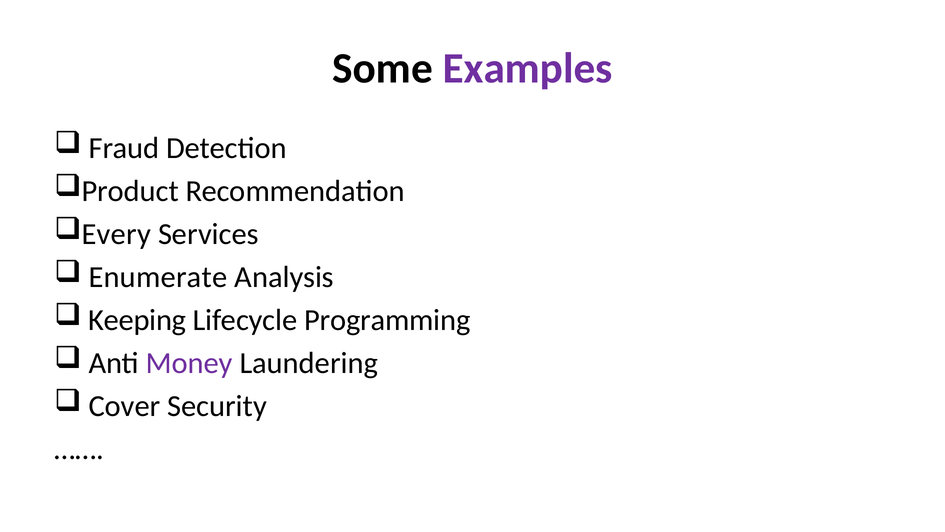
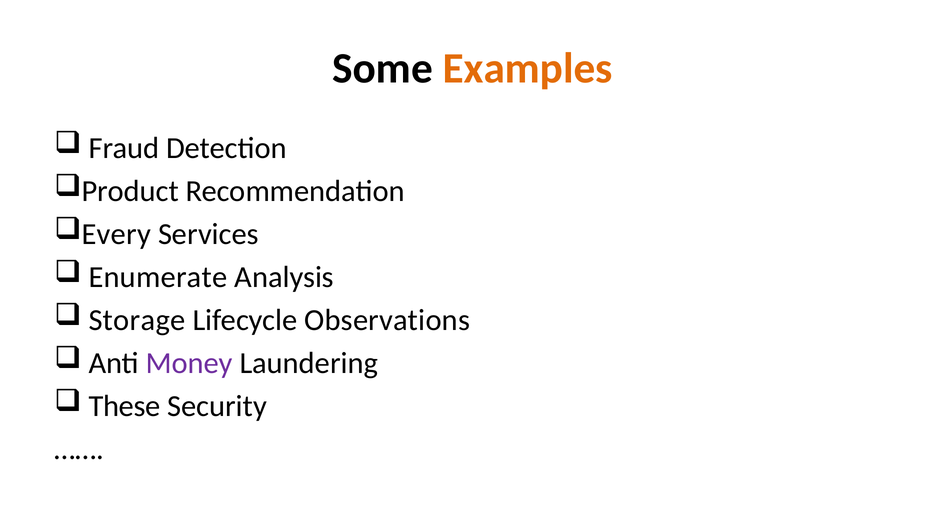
Examples colour: purple -> orange
Keeping: Keeping -> Storage
Programming: Programming -> Observations
Cover: Cover -> These
